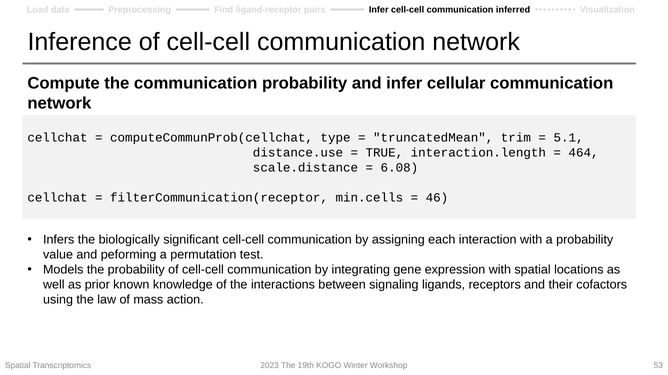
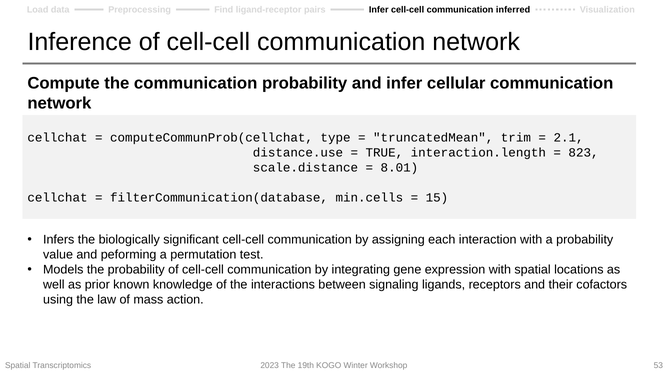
5.1: 5.1 -> 2.1
464: 464 -> 823
6.08: 6.08 -> 8.01
filterCommunication(receptor: filterCommunication(receptor -> filterCommunication(database
46: 46 -> 15
